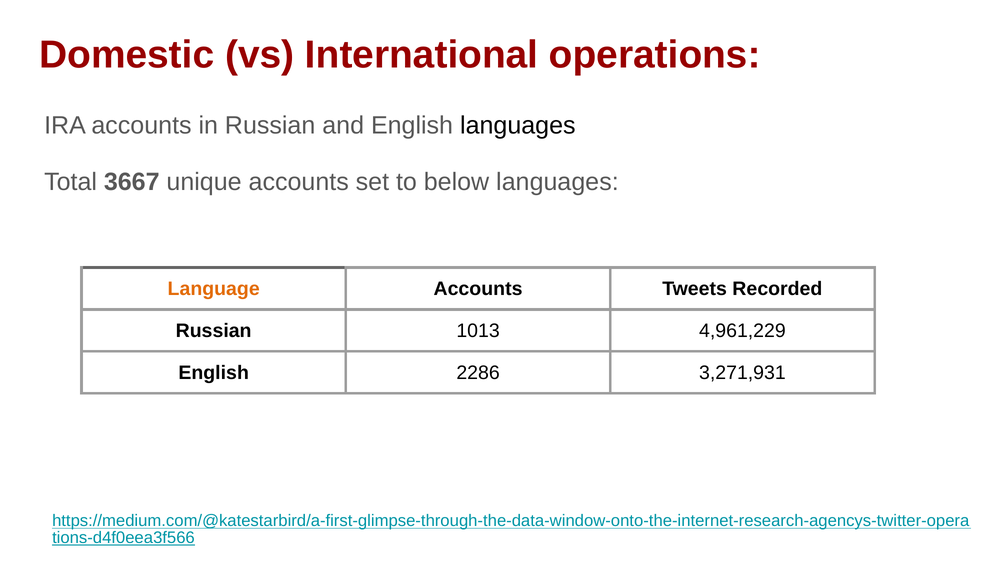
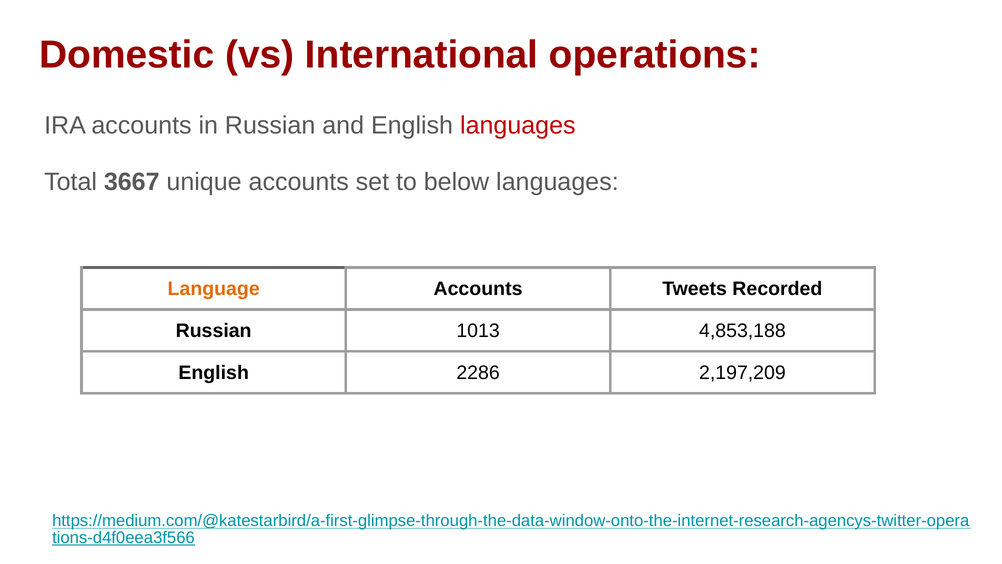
languages at (518, 125) colour: black -> red
4,961,229: 4,961,229 -> 4,853,188
3,271,931: 3,271,931 -> 2,197,209
